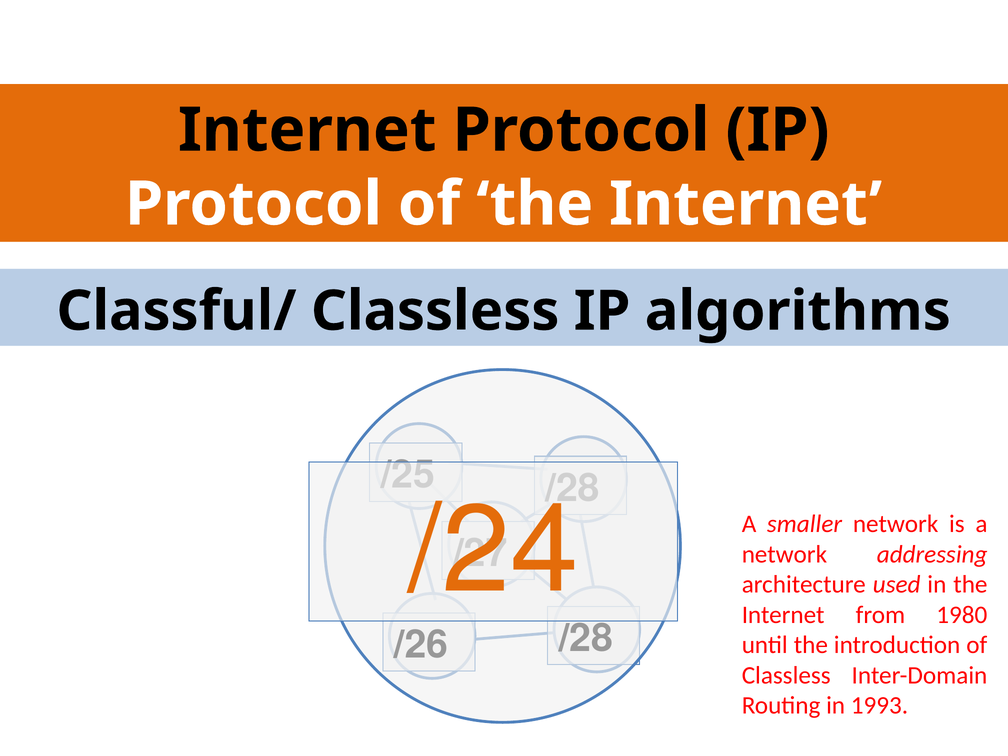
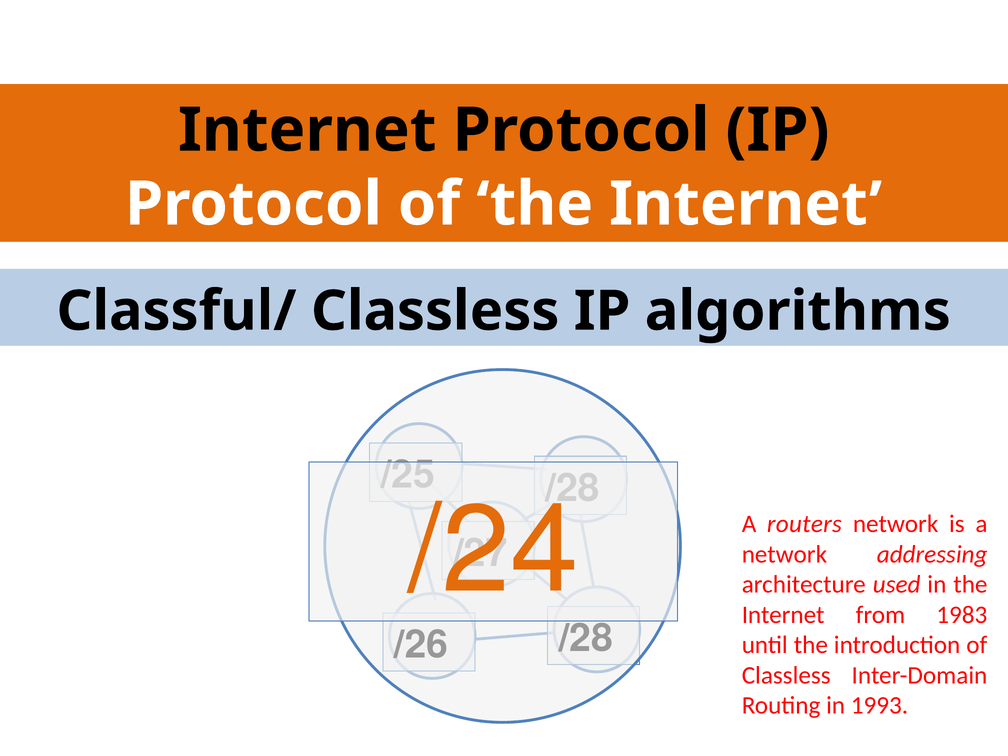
smaller: smaller -> routers
1980: 1980 -> 1983
